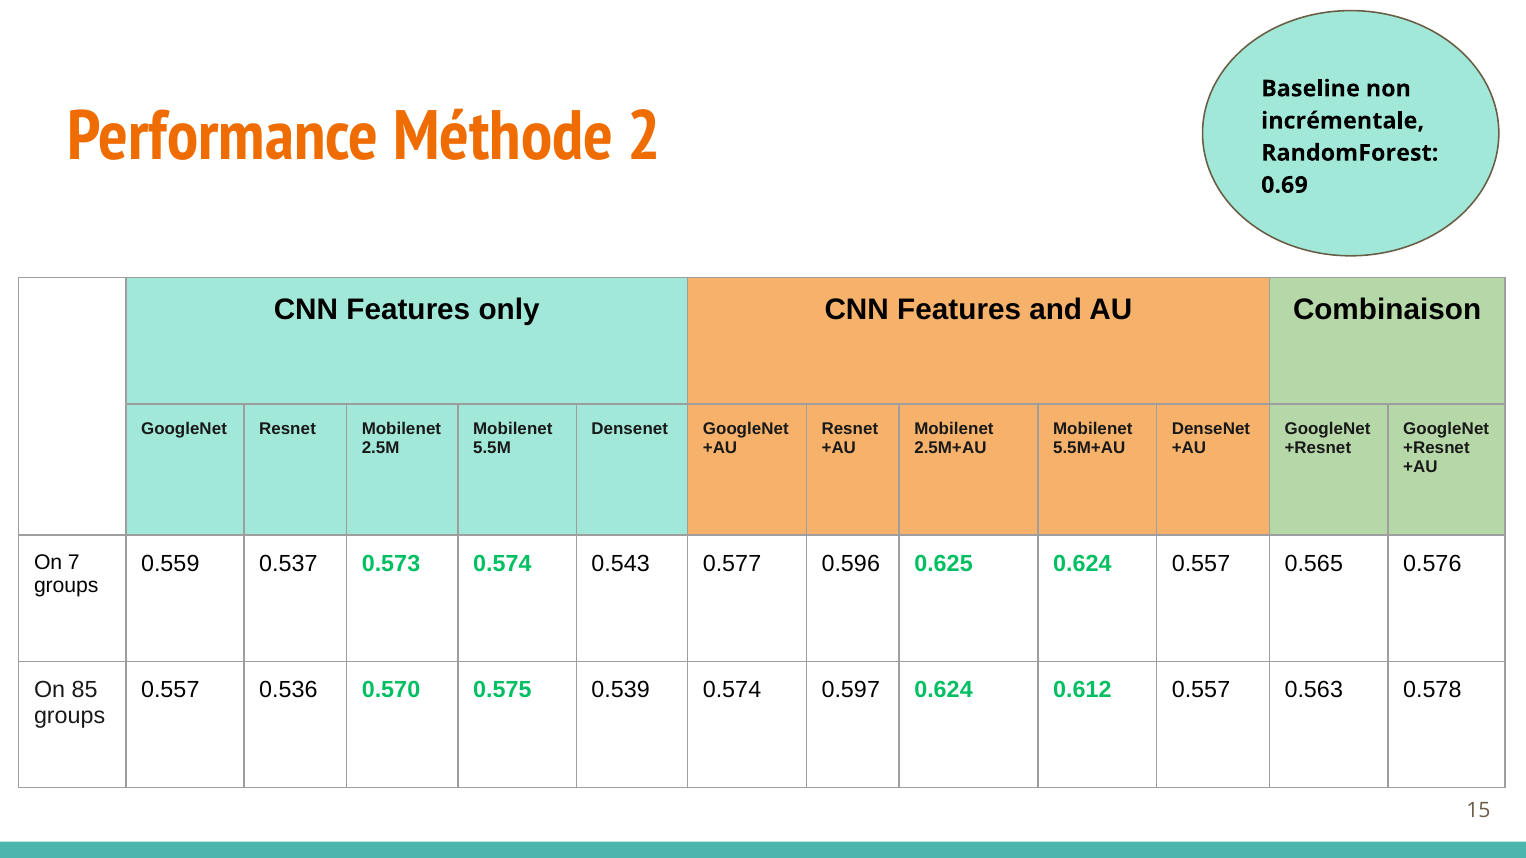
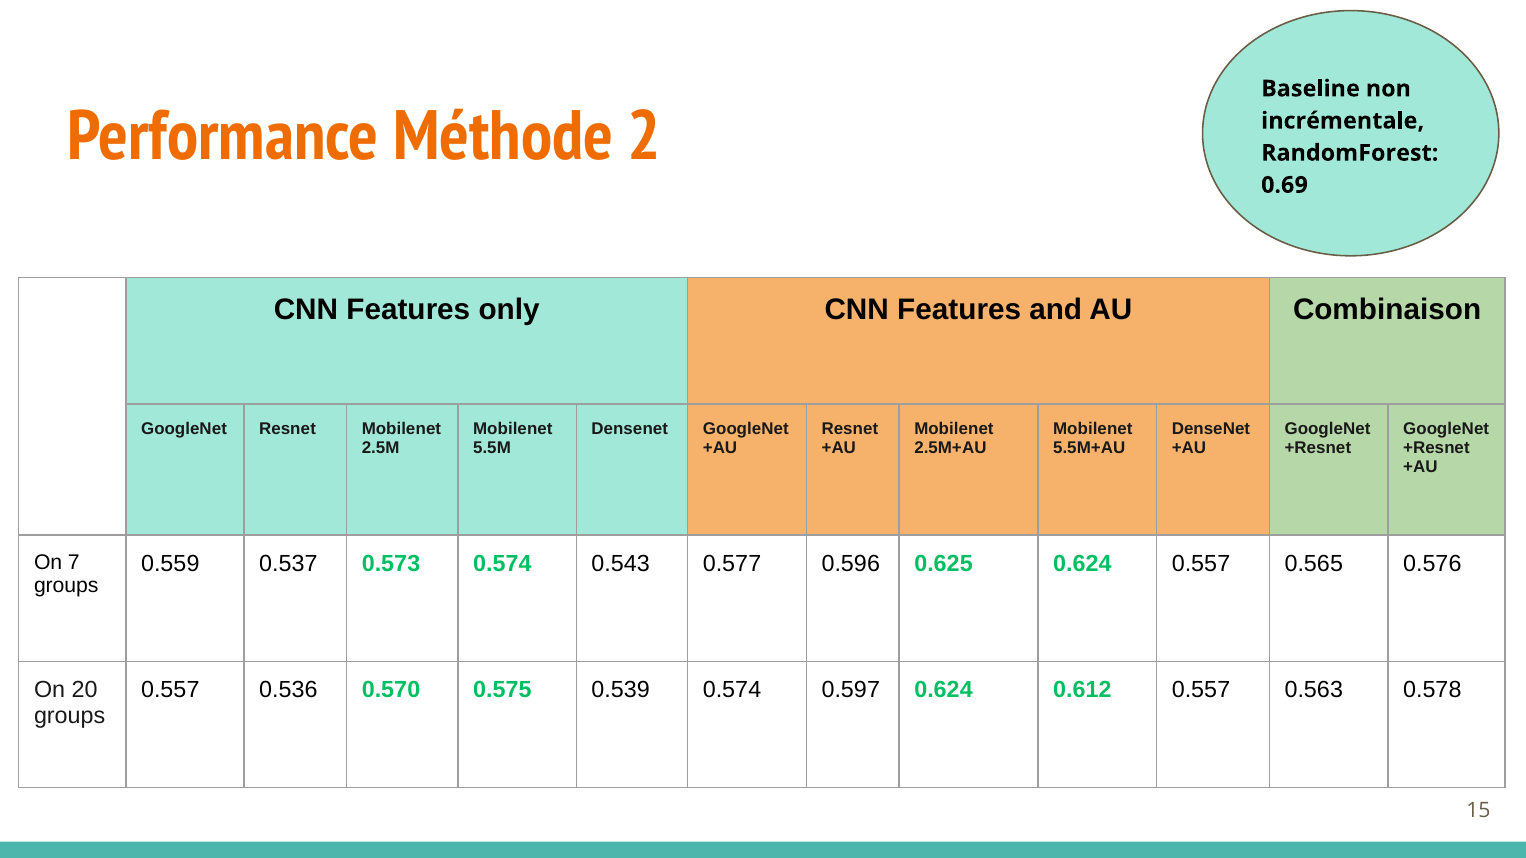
85: 85 -> 20
